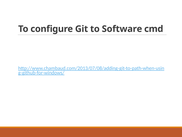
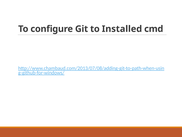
Software: Software -> Installed
